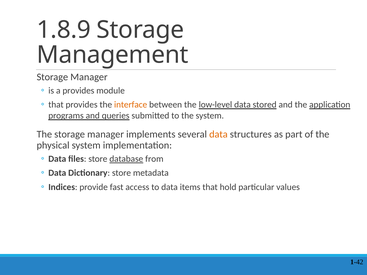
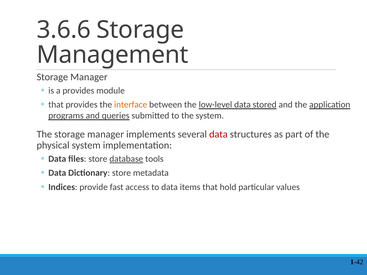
1.8.9: 1.8.9 -> 3.6.6
data at (218, 134) colour: orange -> red
from: from -> tools
